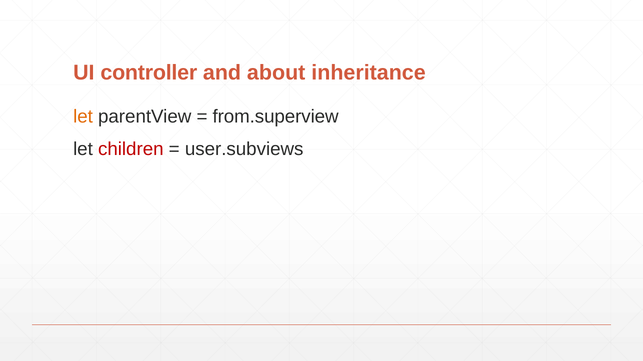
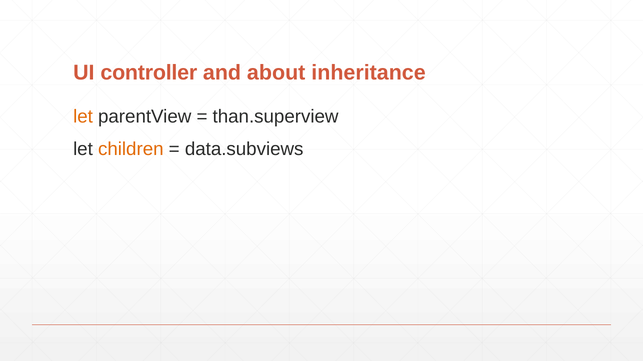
from.superview: from.superview -> than.superview
children colour: red -> orange
user.subviews: user.subviews -> data.subviews
